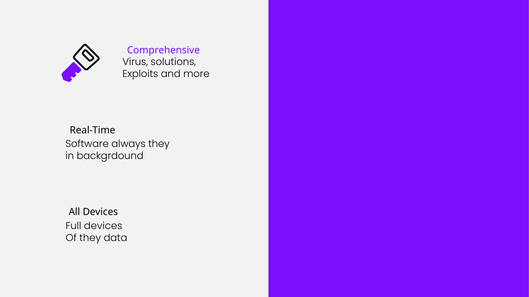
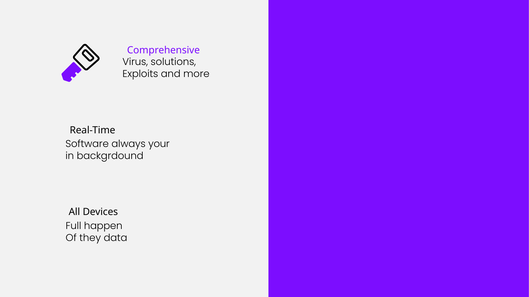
always they: they -> your
Full devices: devices -> happen
